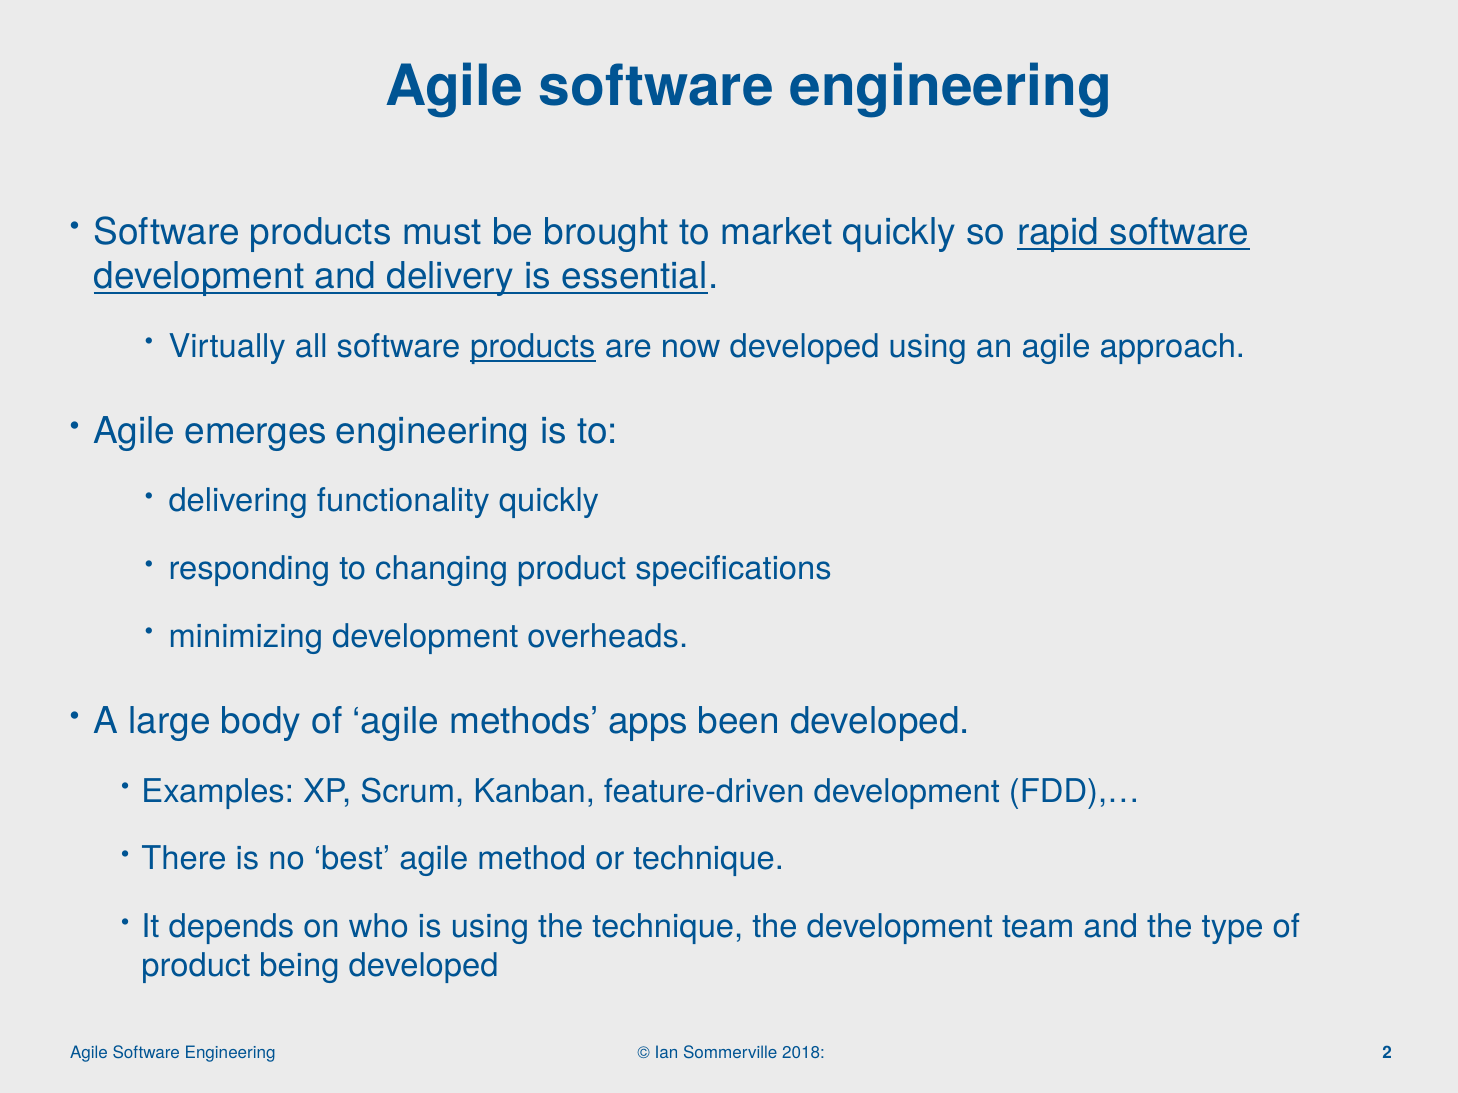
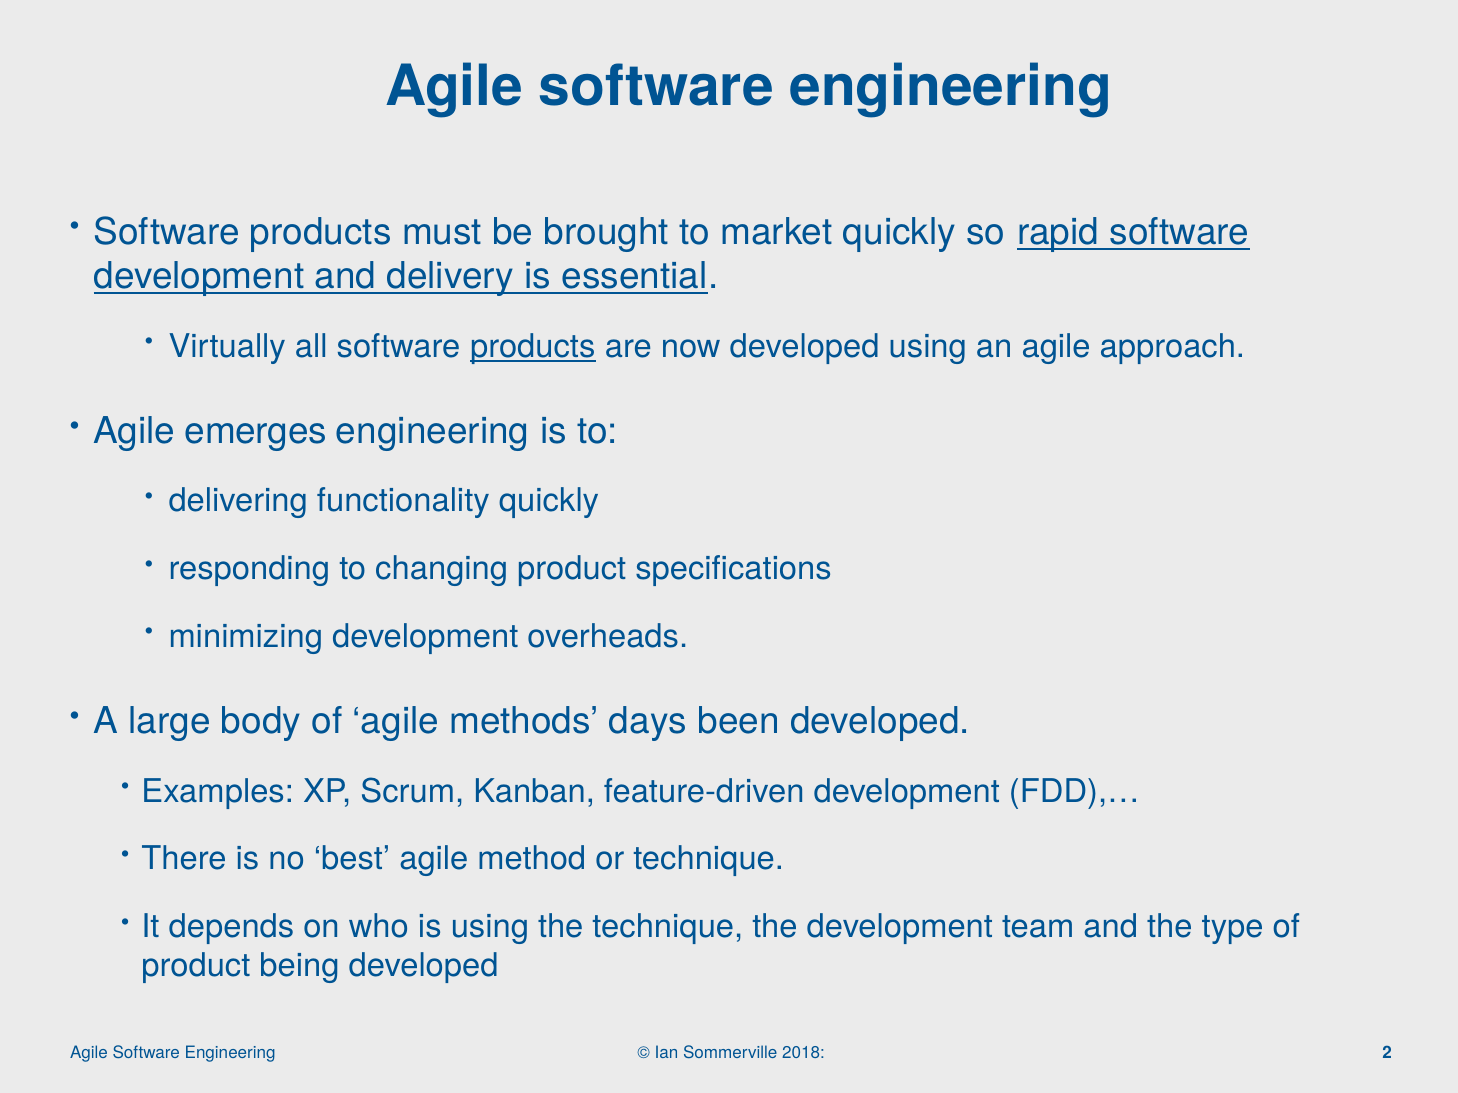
apps: apps -> days
